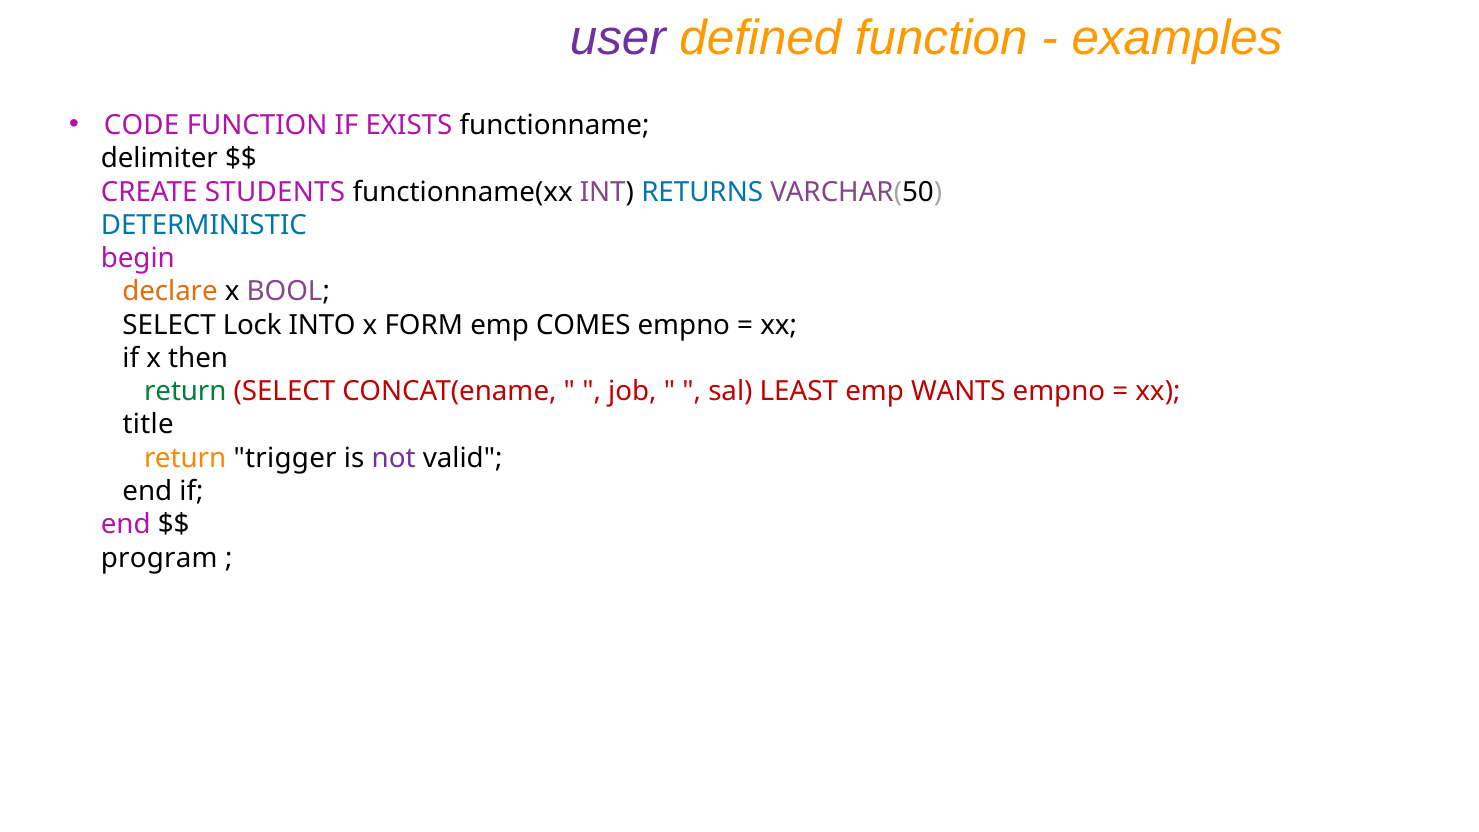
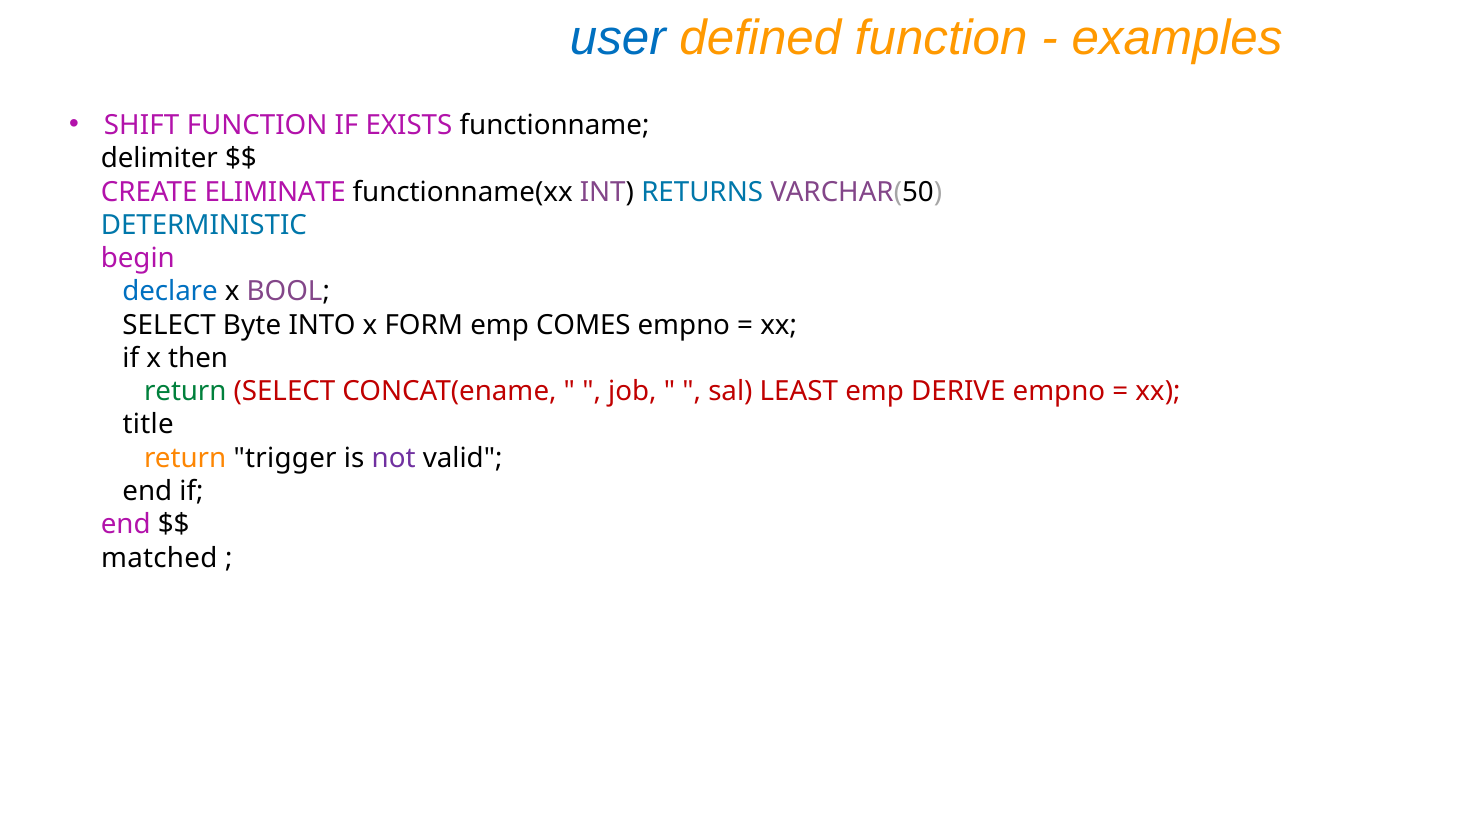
user colour: purple -> blue
CODE: CODE -> SHIFT
STUDENTS: STUDENTS -> ELIMINATE
declare colour: orange -> blue
Lock: Lock -> Byte
WANTS: WANTS -> DERIVE
program: program -> matched
